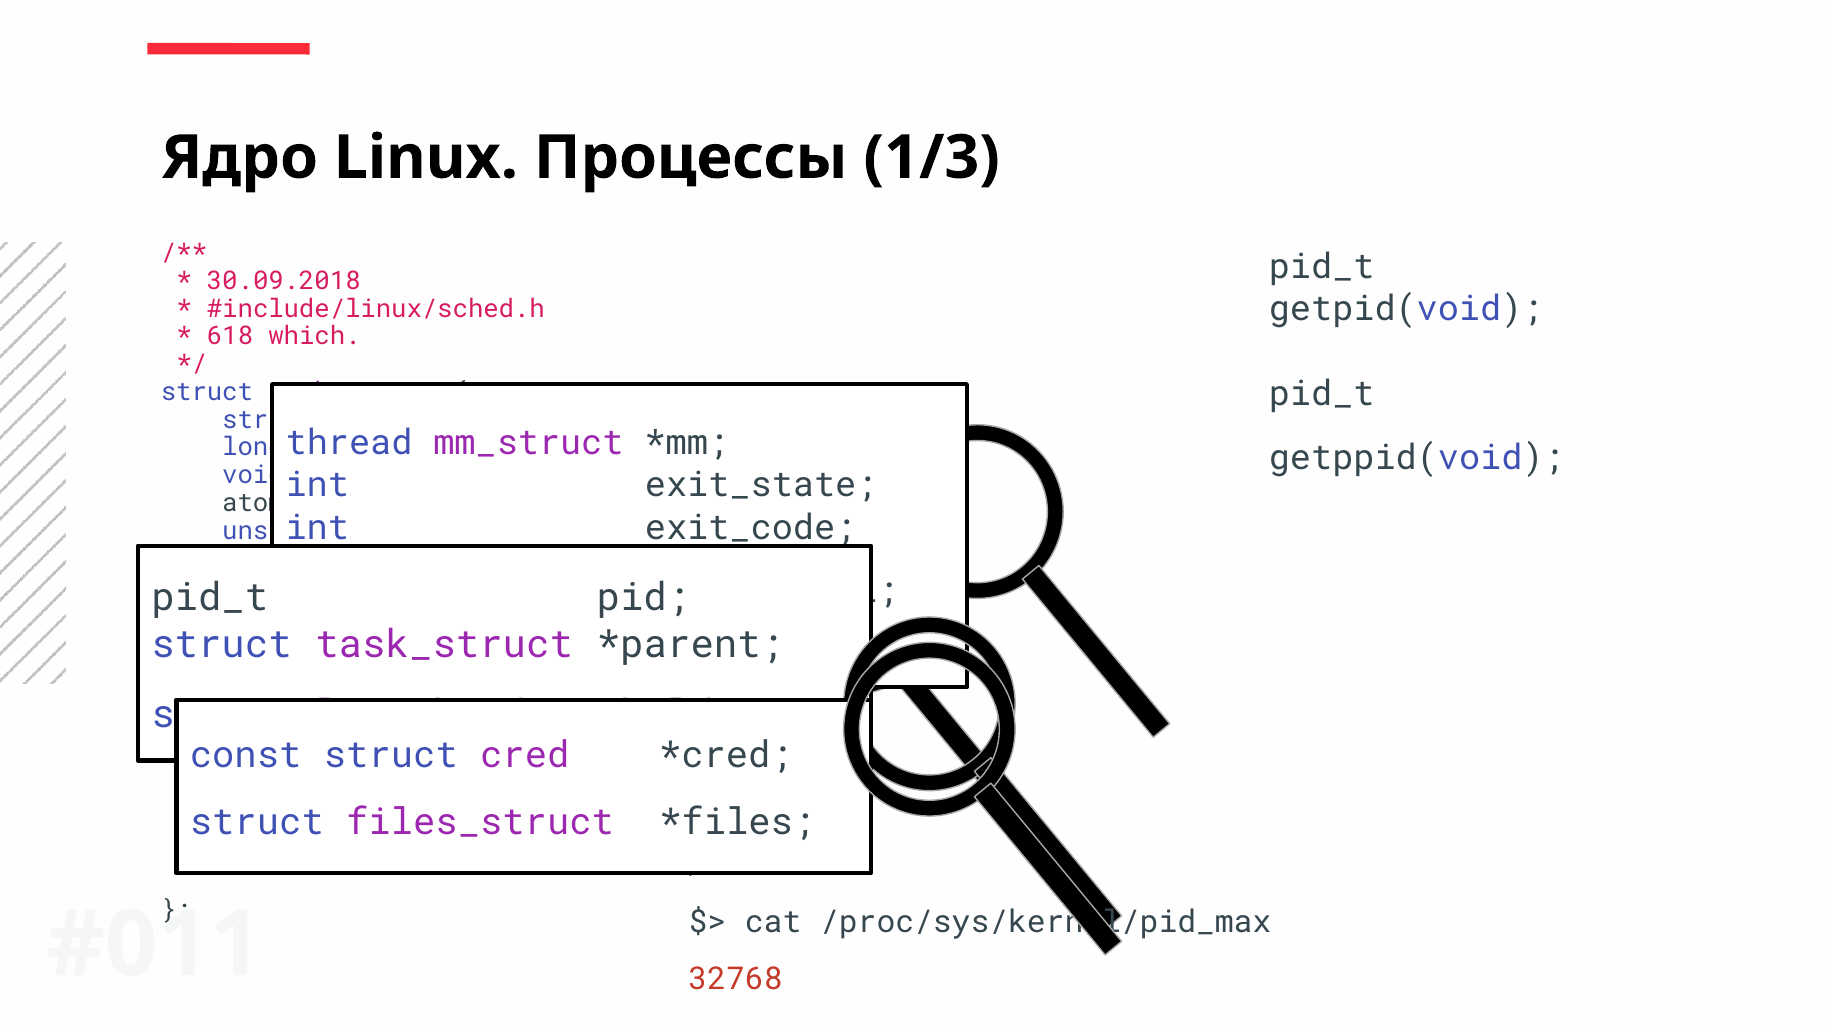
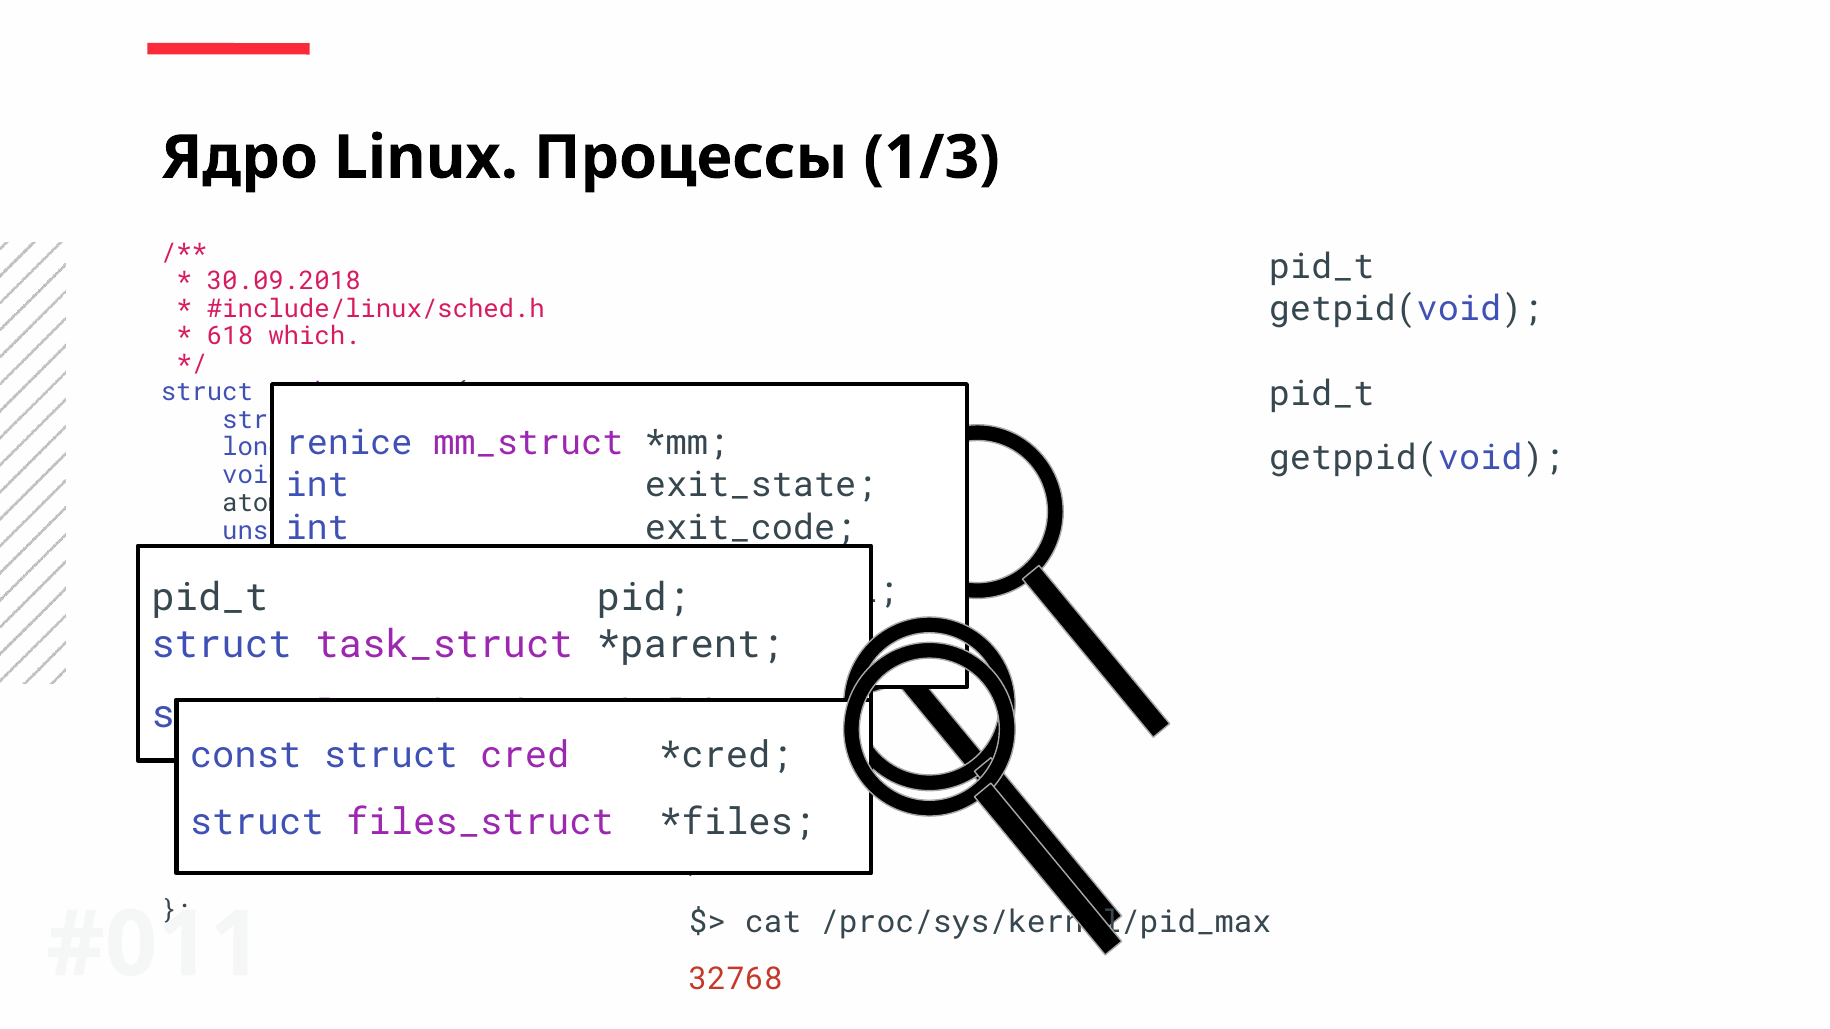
thread at (349, 443): thread -> renice
